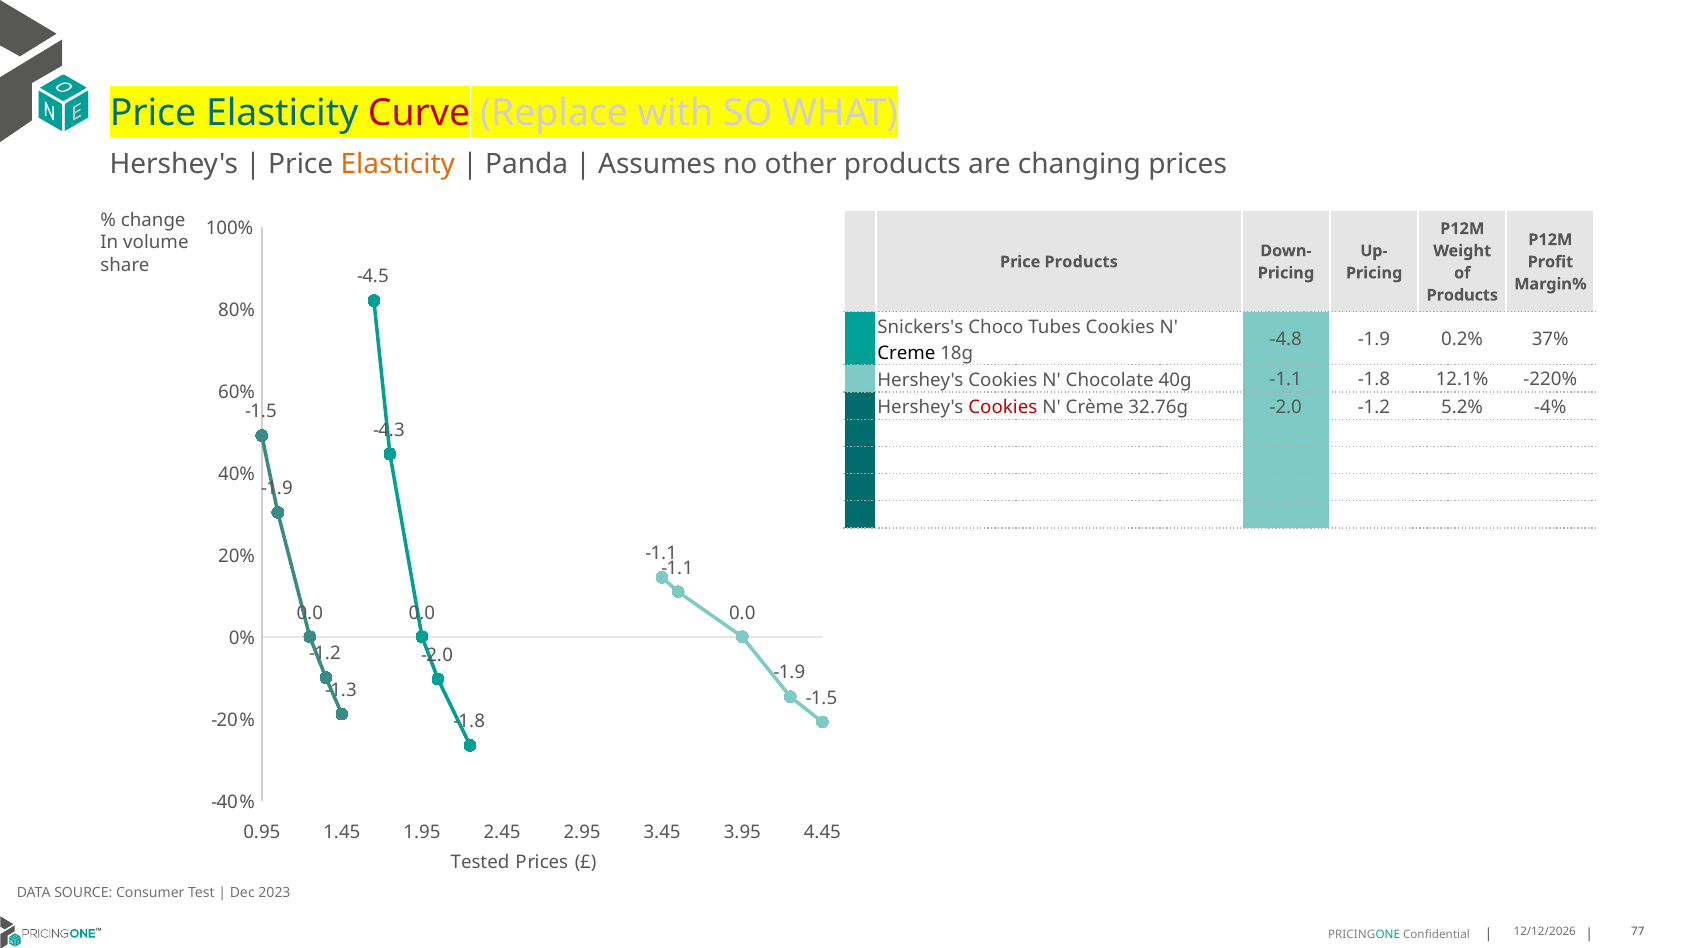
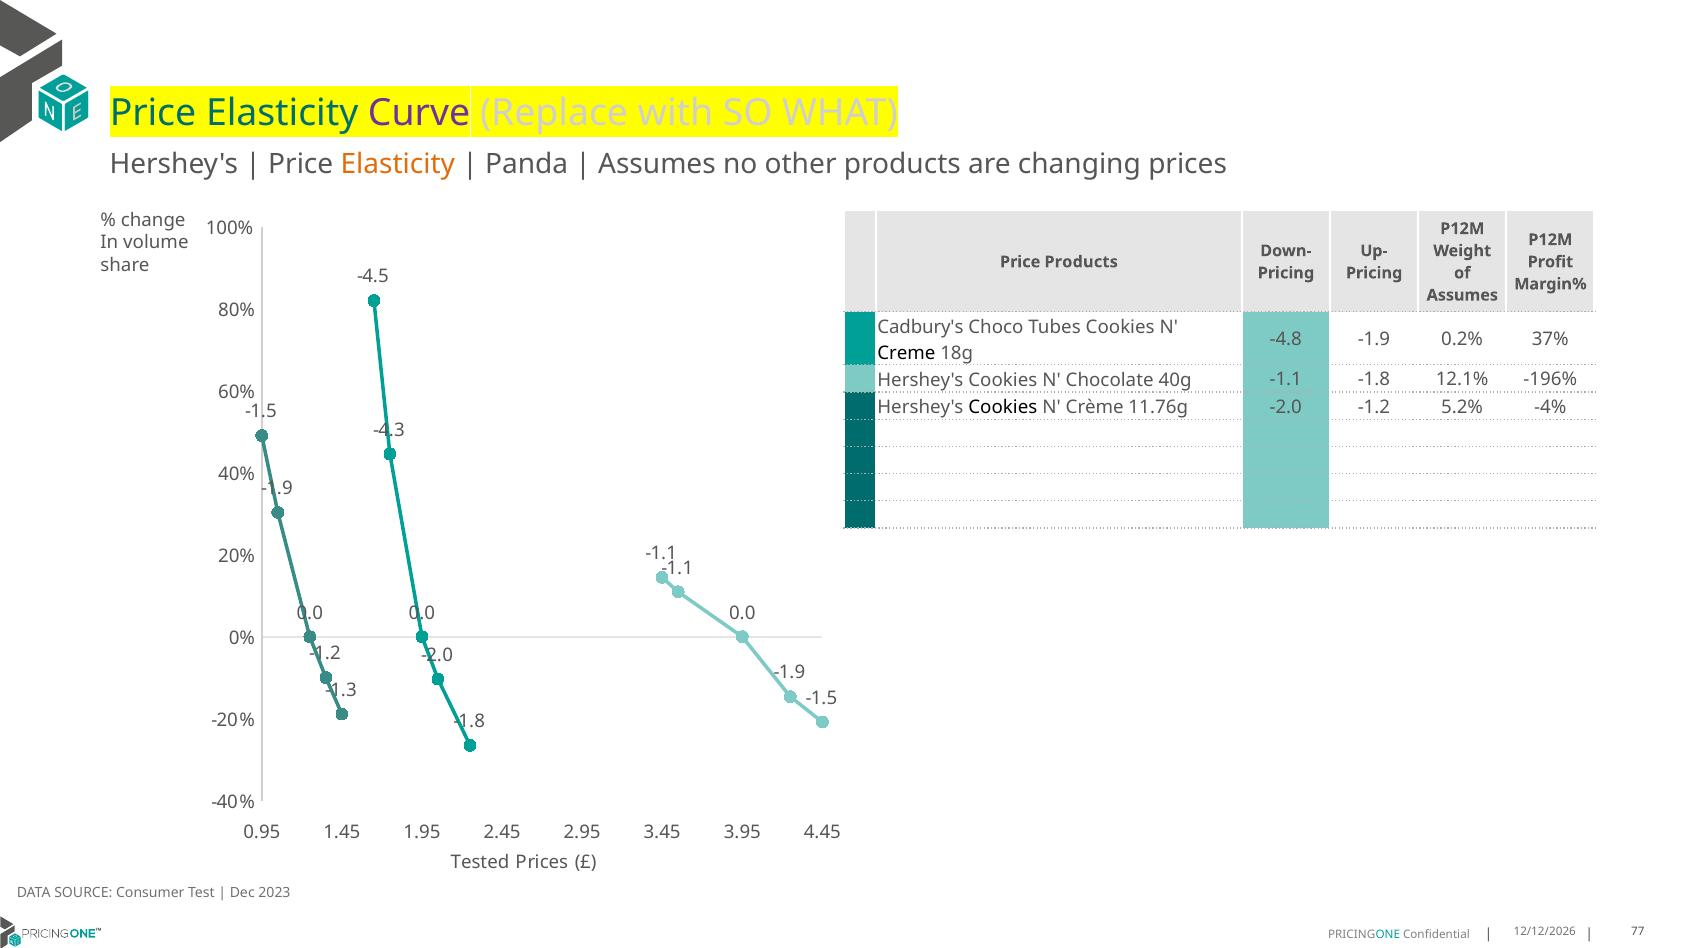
Curve colour: red -> purple
Products at (1462, 295): Products -> Assumes
Snickers's: Snickers's -> Cadbury's
-220%: -220% -> -196%
Cookies at (1003, 407) colour: red -> black
32.76g: 32.76g -> 11.76g
